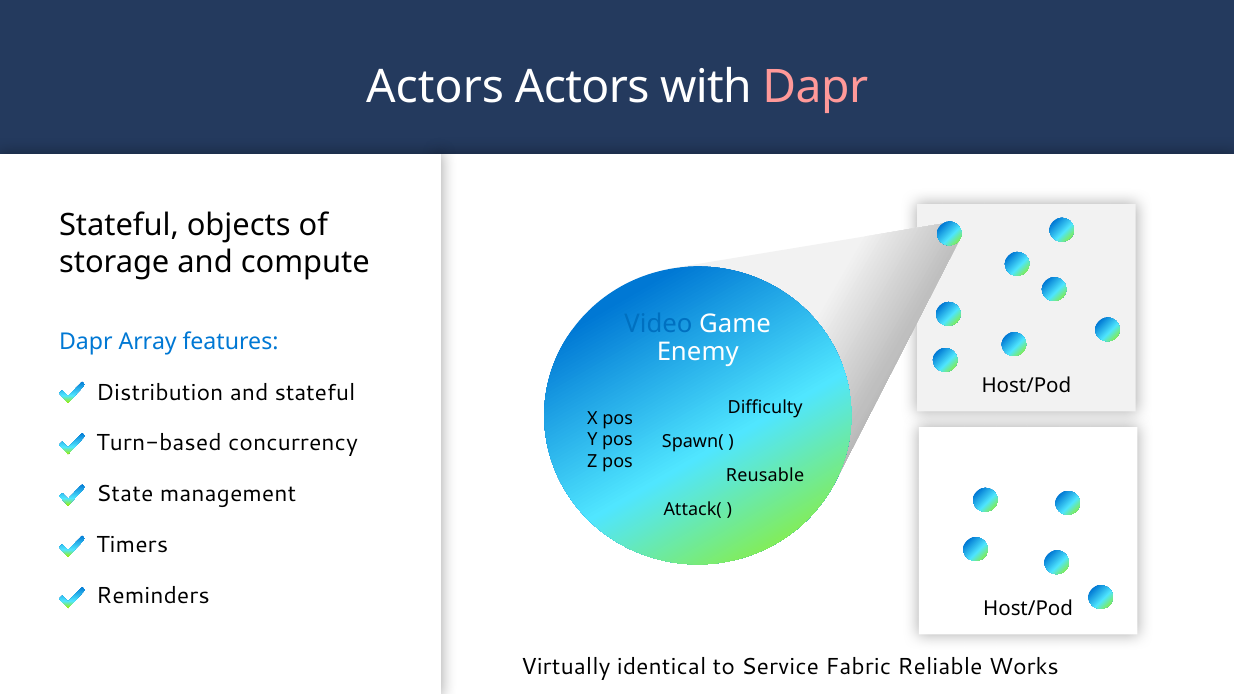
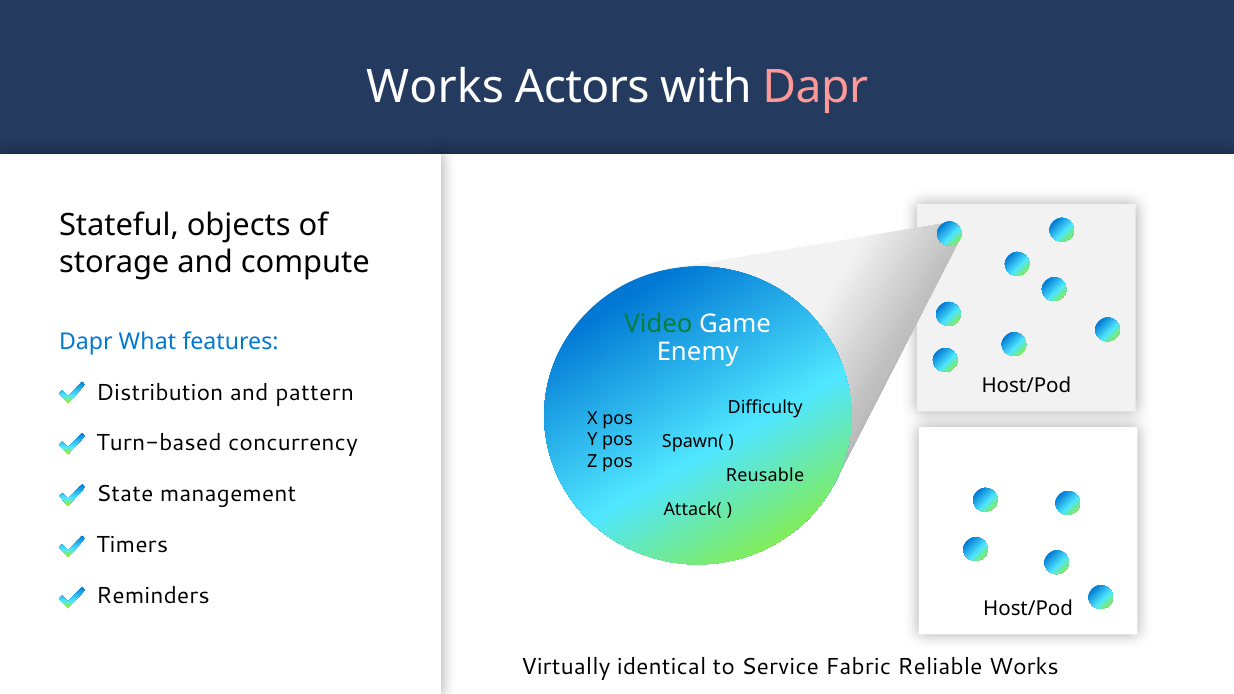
Actors at (435, 87): Actors -> Works
Video colour: blue -> green
Array: Array -> What
and stateful: stateful -> pattern
